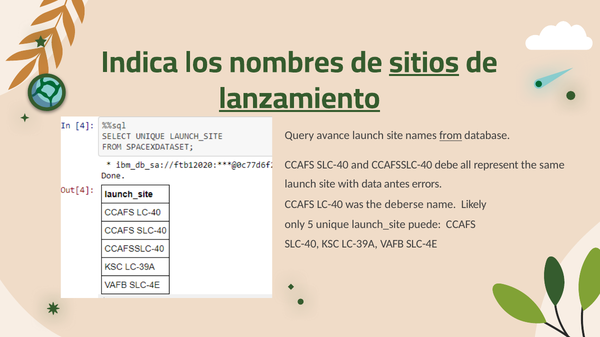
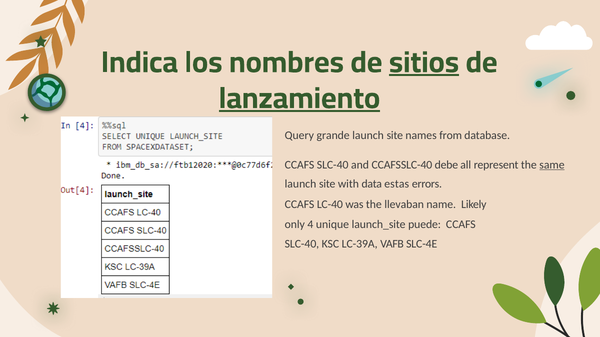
avance: avance -> grande
from underline: present -> none
same underline: none -> present
antes: antes -> estas
deberse: deberse -> llevaban
5: 5 -> 4
